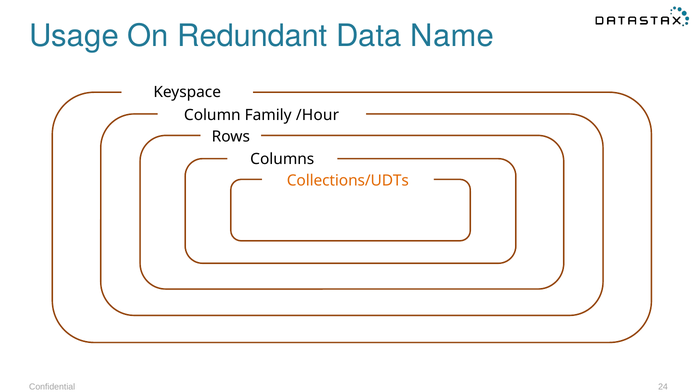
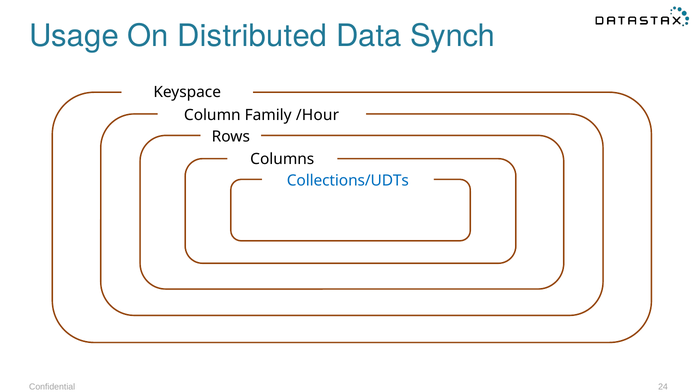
Redundant: Redundant -> Distributed
Name: Name -> Synch
Collections/UDTs colour: orange -> blue
